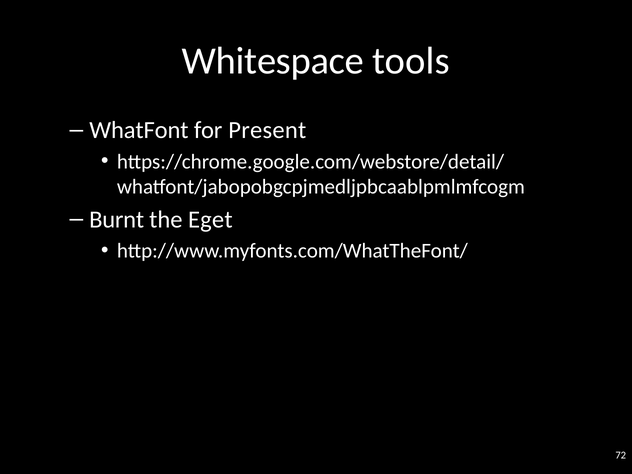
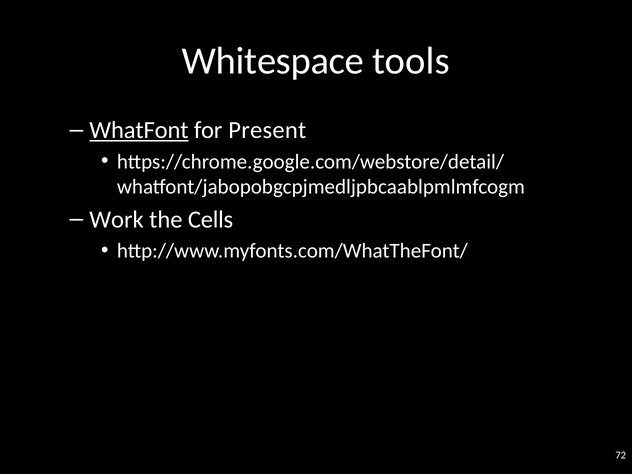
WhatFont underline: none -> present
Burnt: Burnt -> Work
Eget: Eget -> Cells
